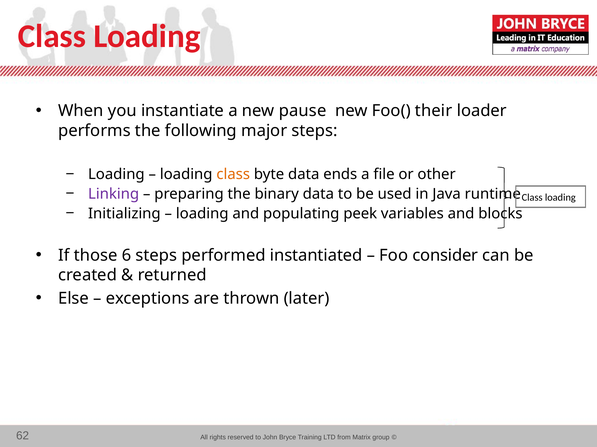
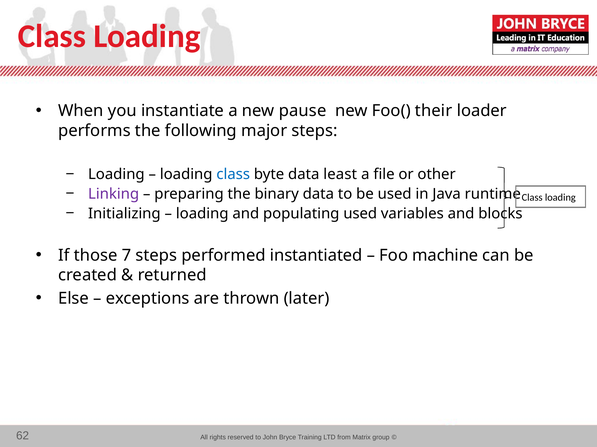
class at (233, 175) colour: orange -> blue
ends: ends -> least
populating peek: peek -> used
6: 6 -> 7
consider: consider -> machine
